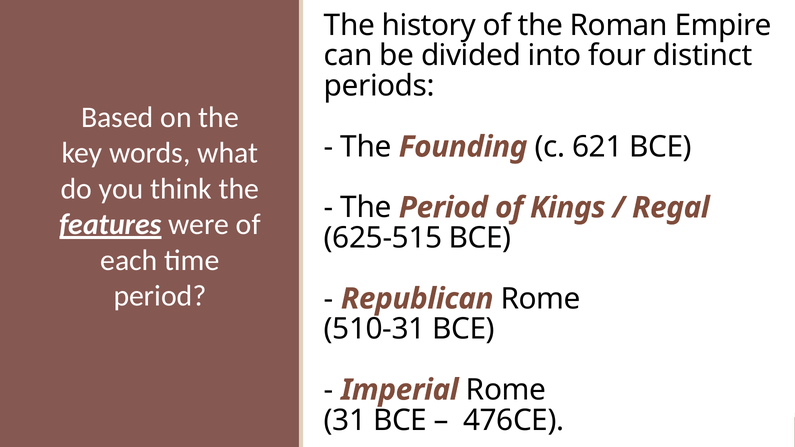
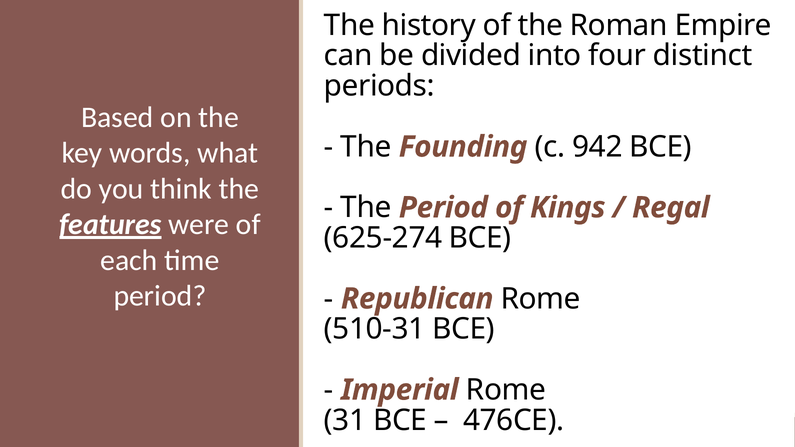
621: 621 -> 942
625-515: 625-515 -> 625-274
